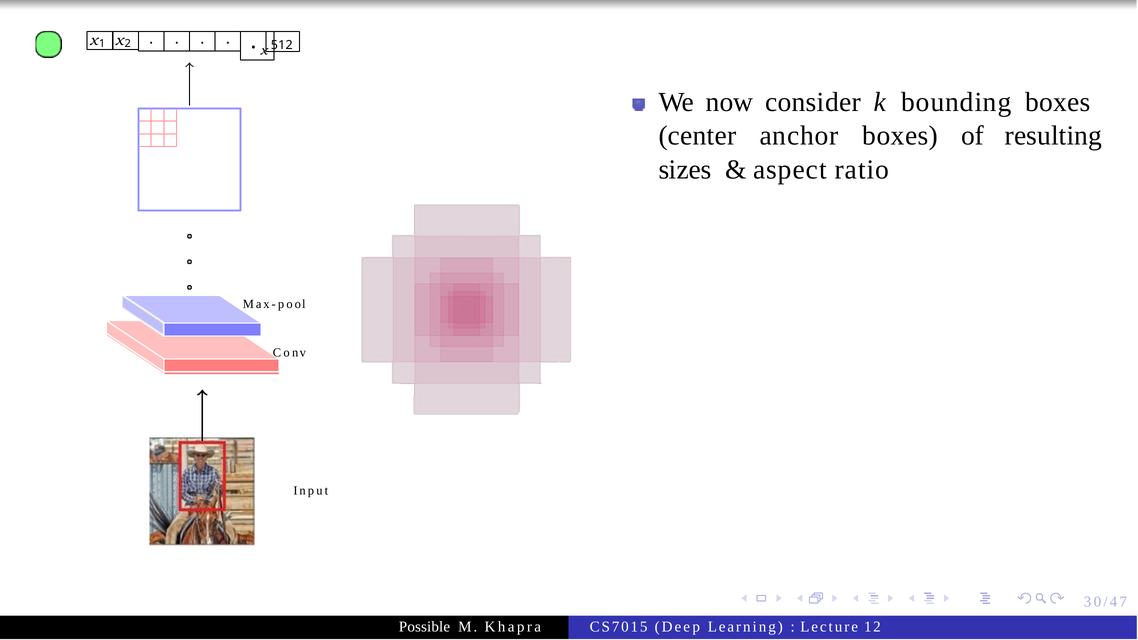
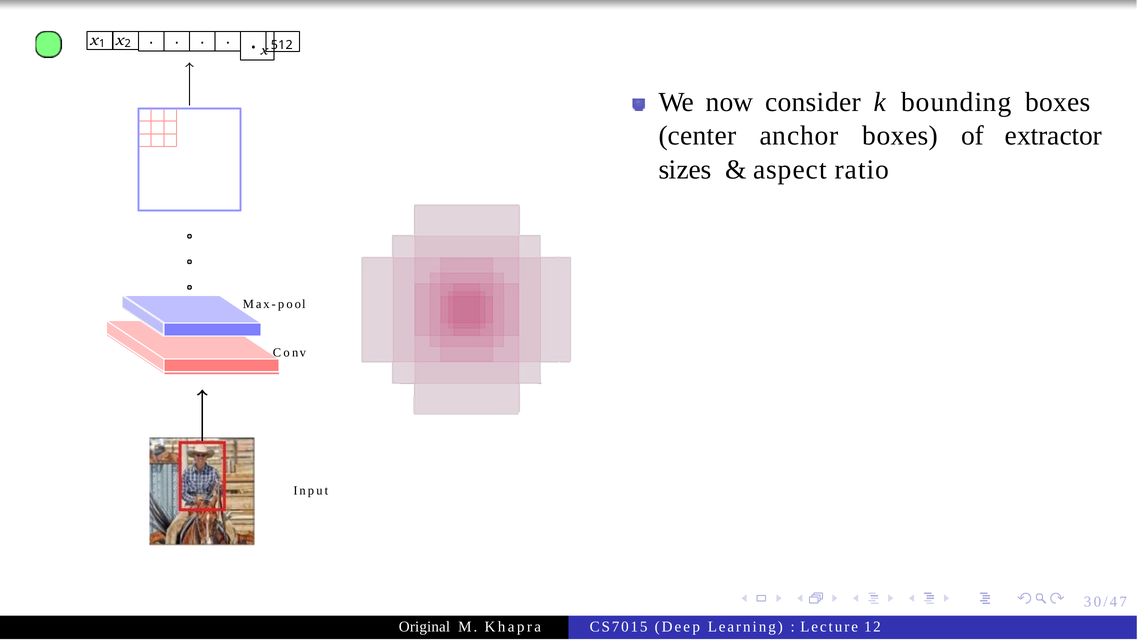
resulting: resulting -> extractor
Possible: Possible -> Original
